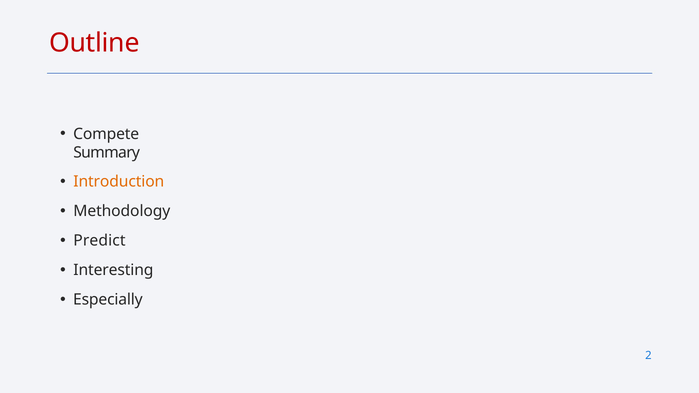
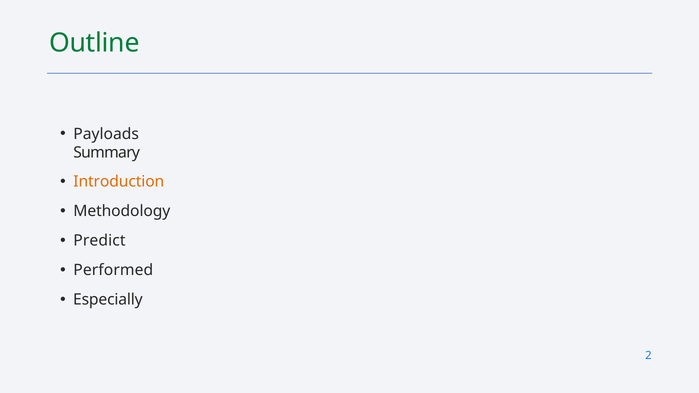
Outline colour: red -> green
Compete: Compete -> Payloads
Interesting: Interesting -> Performed
